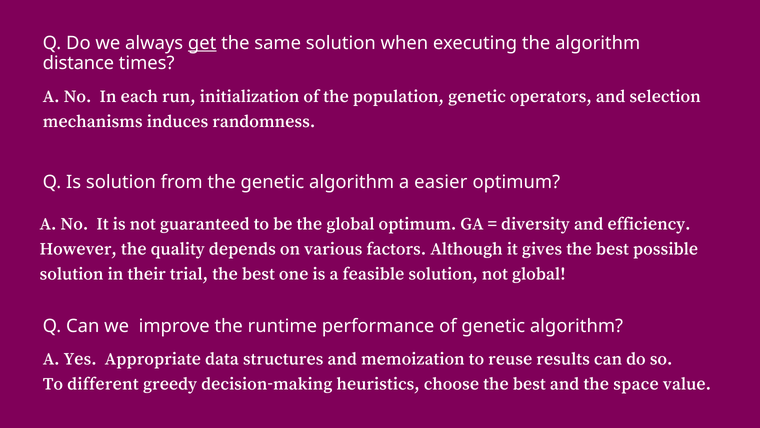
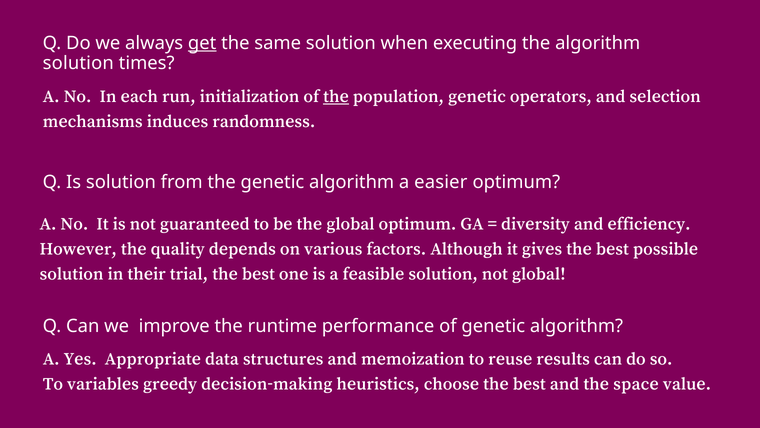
distance at (78, 63): distance -> solution
the at (336, 96) underline: none -> present
different: different -> variables
